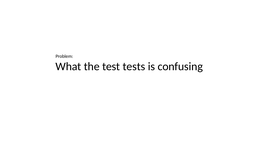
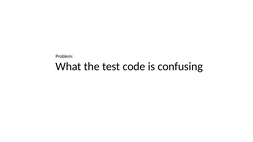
tests: tests -> code
